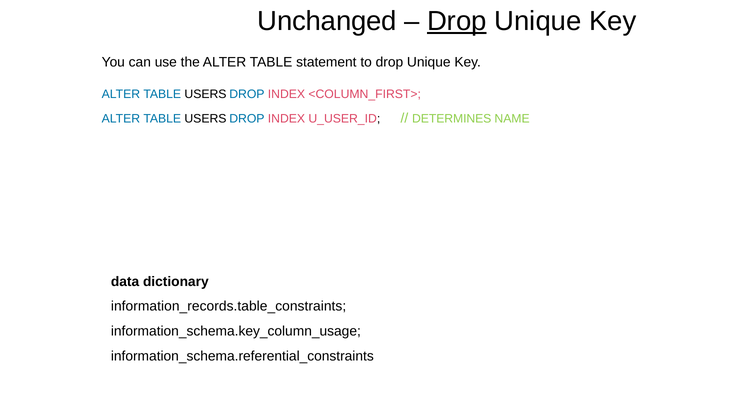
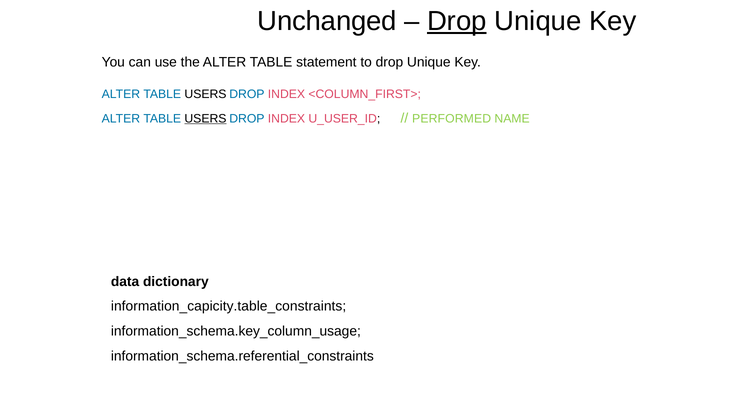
USERS at (205, 118) underline: none -> present
DETERMINES: DETERMINES -> PERFORMED
information_records.table_constraints: information_records.table_constraints -> information_capicity.table_constraints
